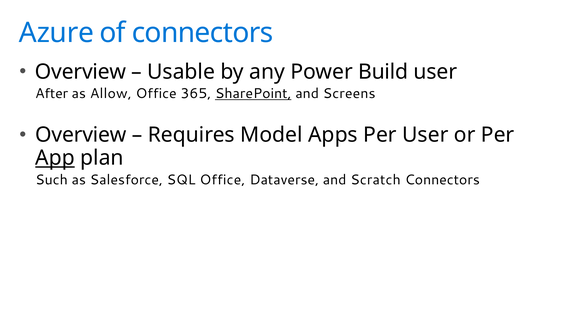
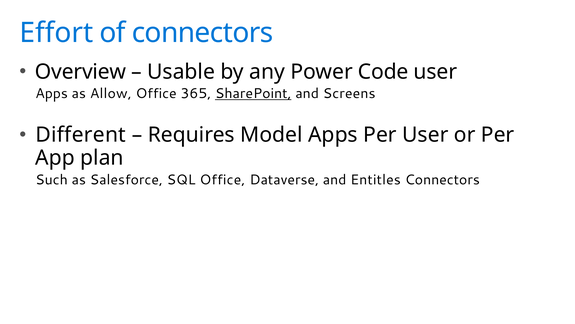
Azure: Azure -> Effort
Build: Build -> Code
After at (52, 93): After -> Apps
Overview at (81, 135): Overview -> Different
App underline: present -> none
Scratch: Scratch -> Entitles
